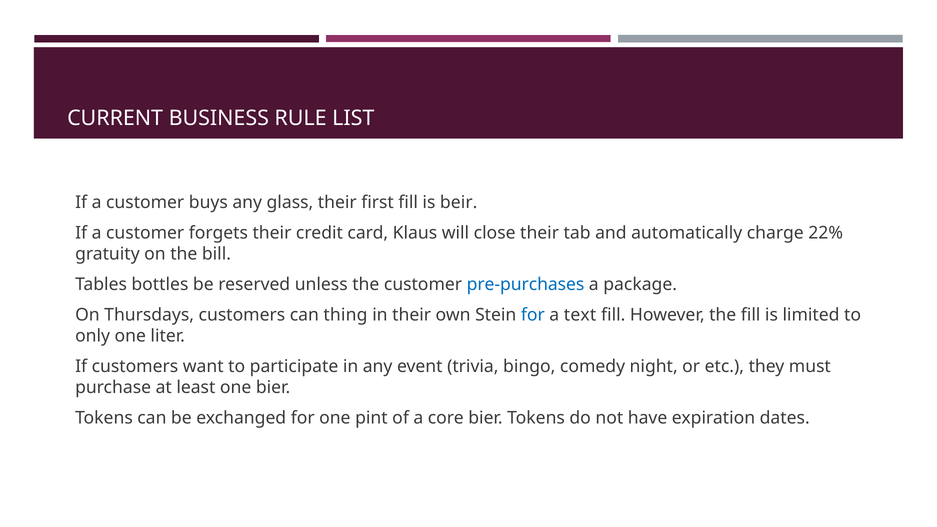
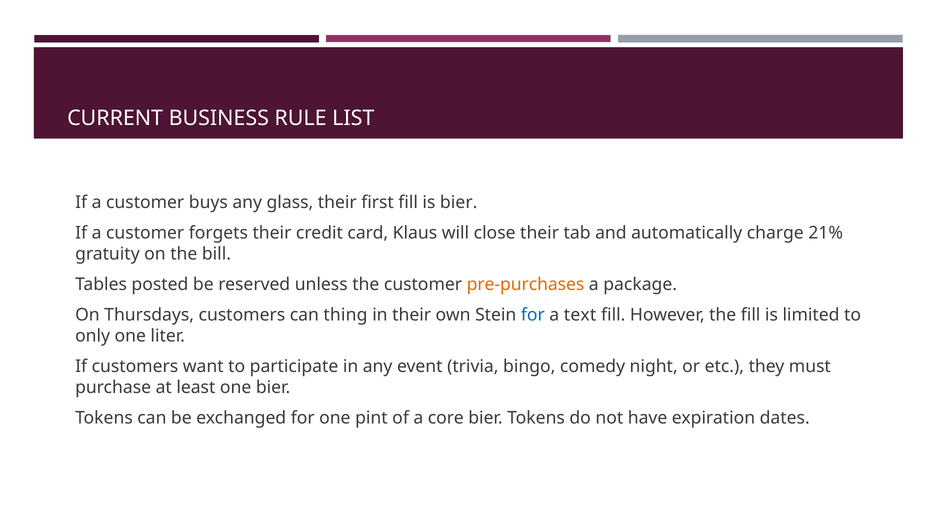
is beir: beir -> bier
22%: 22% -> 21%
bottles: bottles -> posted
pre-purchases colour: blue -> orange
